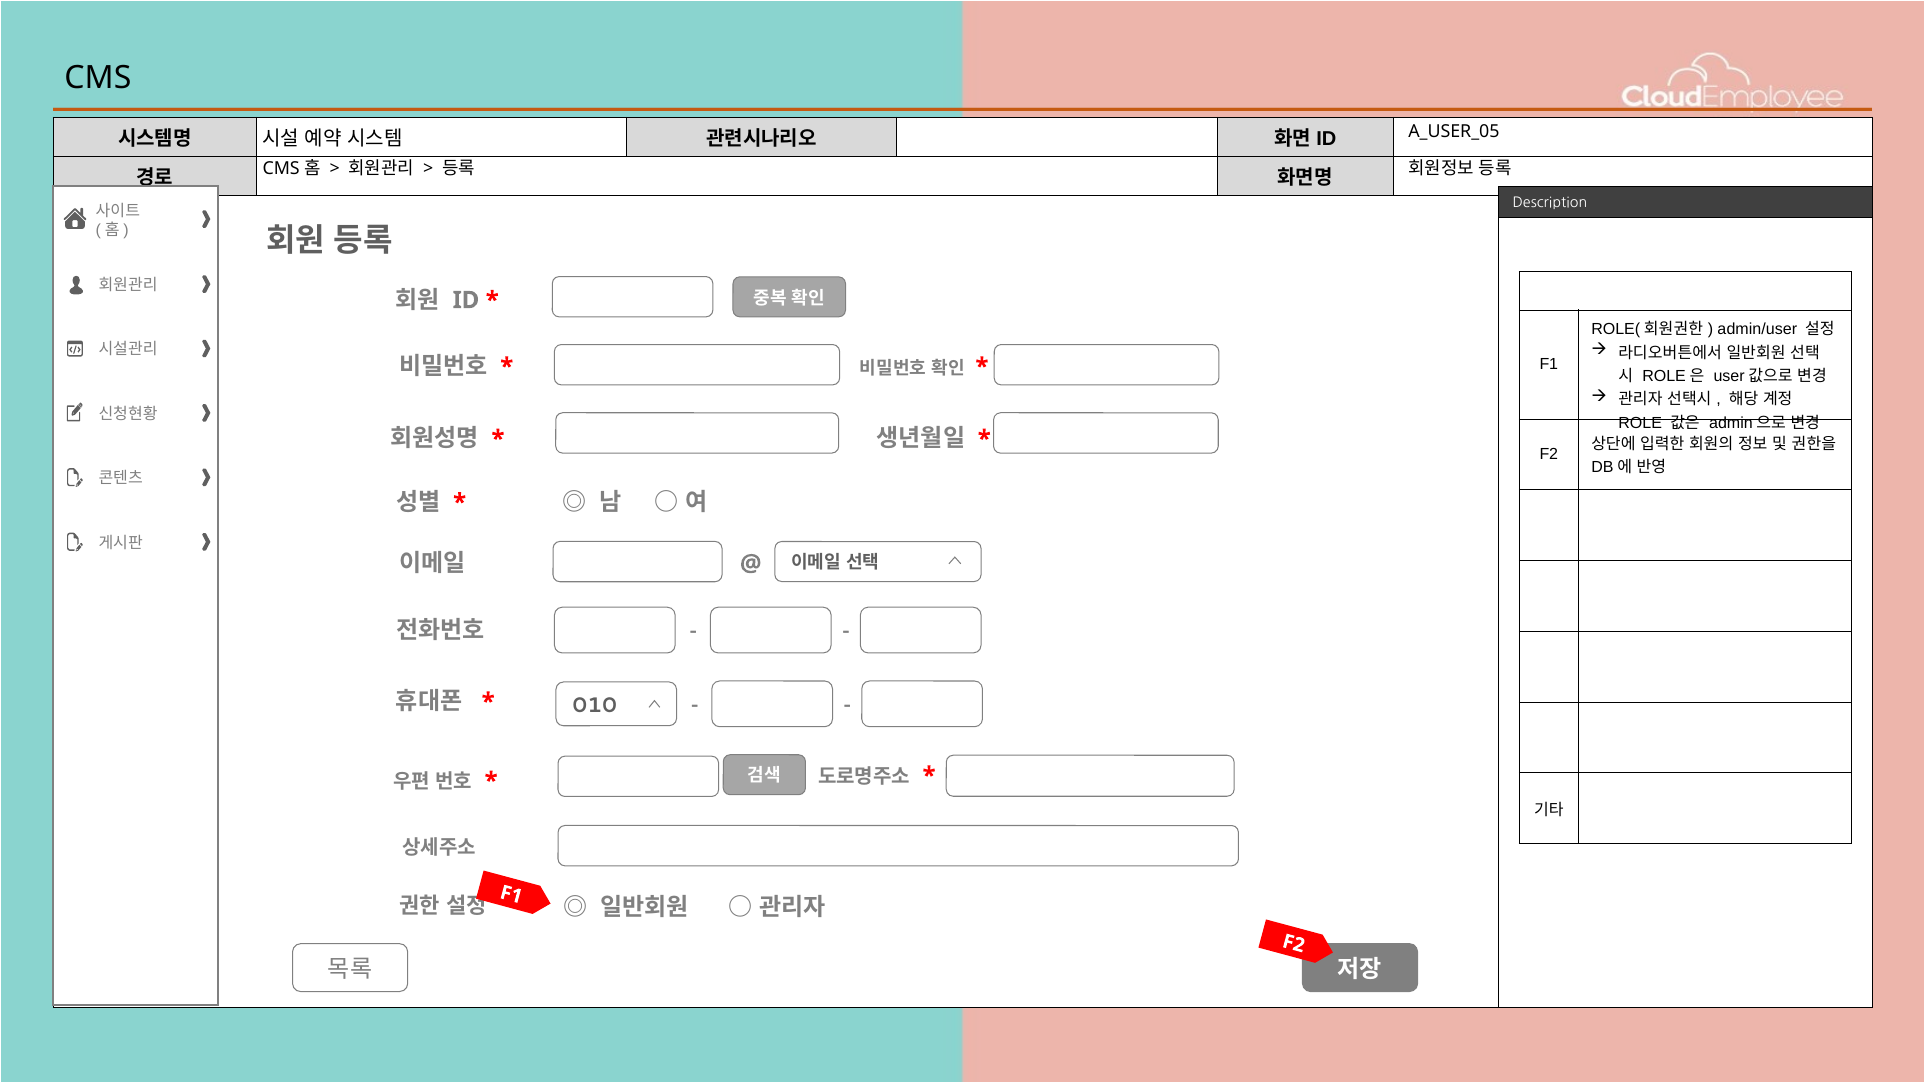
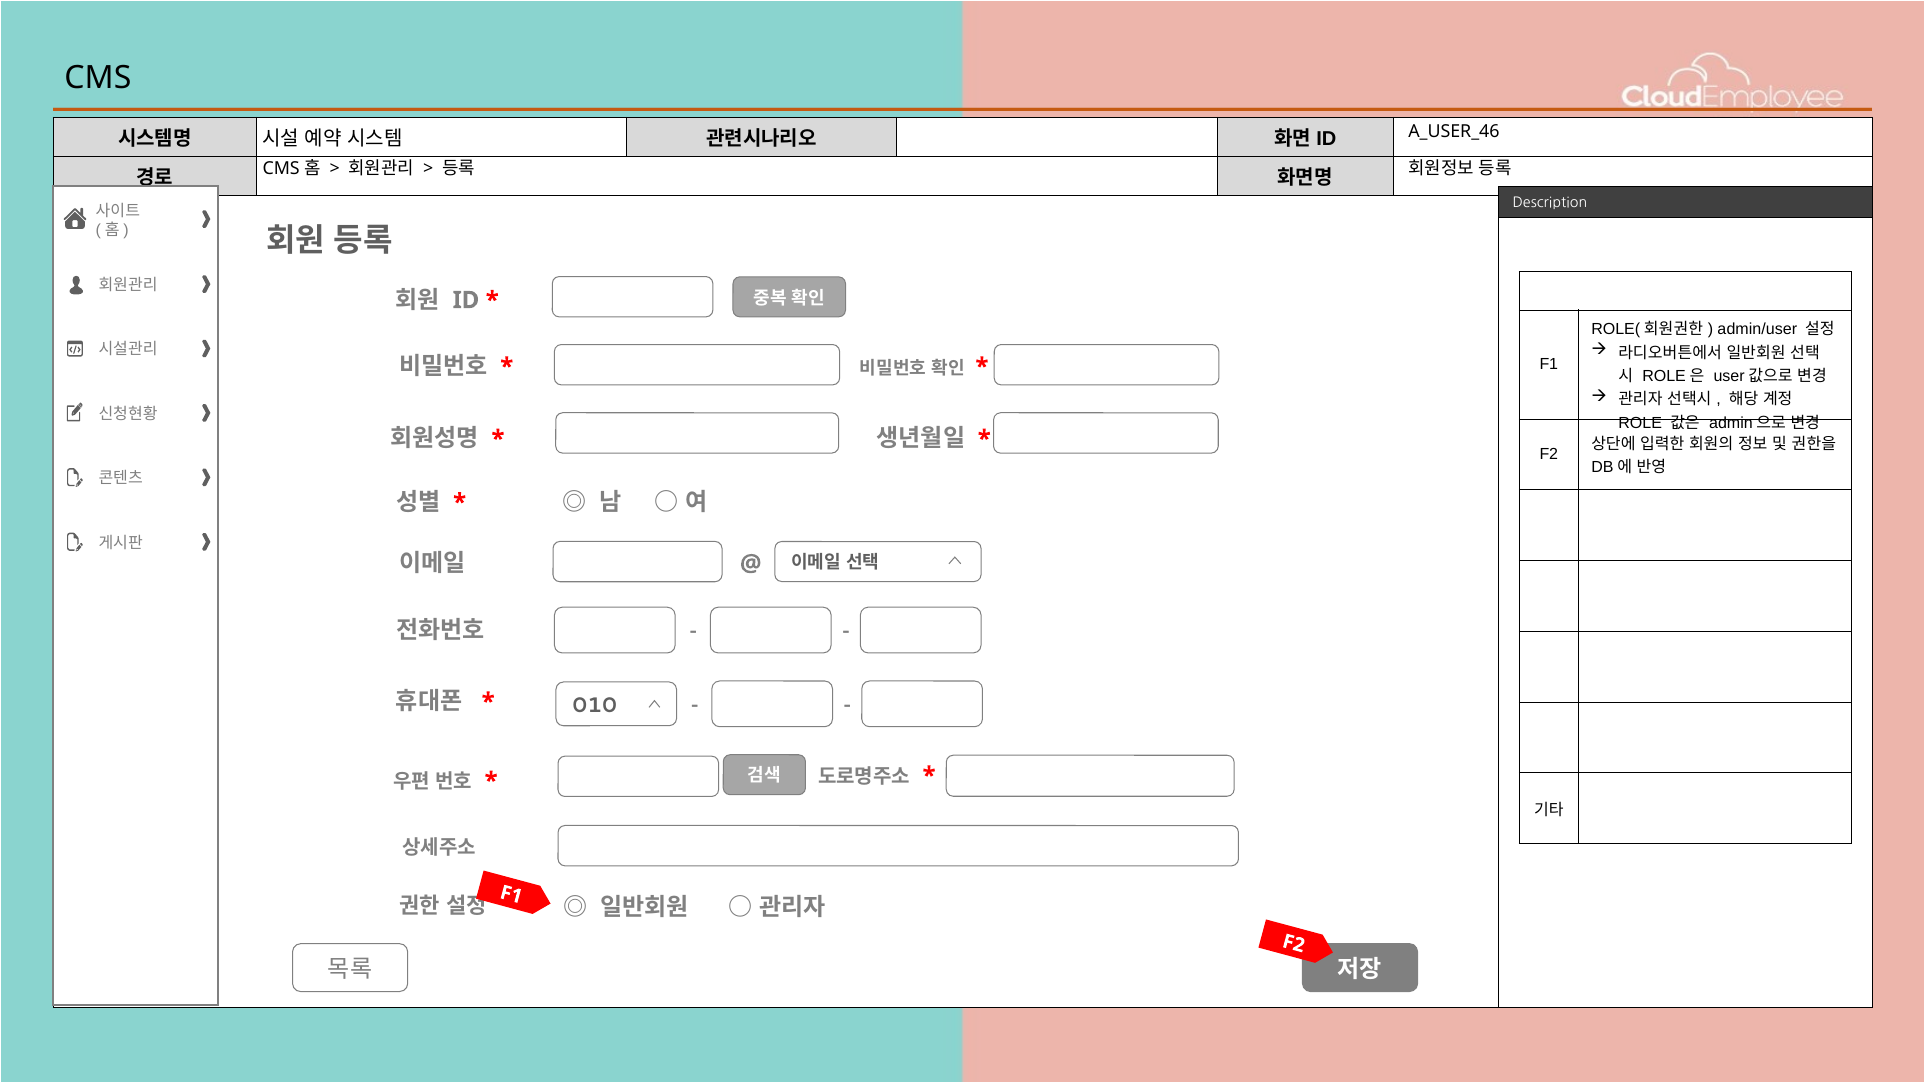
A_USER_05: A_USER_05 -> A_USER_46
